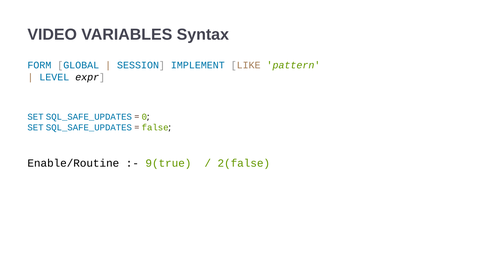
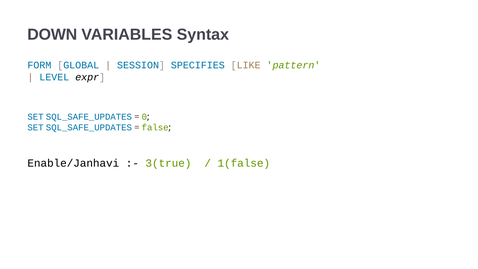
VIDEO: VIDEO -> DOWN
IMPLEMENT: IMPLEMENT -> SPECIFIES
Enable/Routine: Enable/Routine -> Enable/Janhavi
9(true: 9(true -> 3(true
2(false: 2(false -> 1(false
